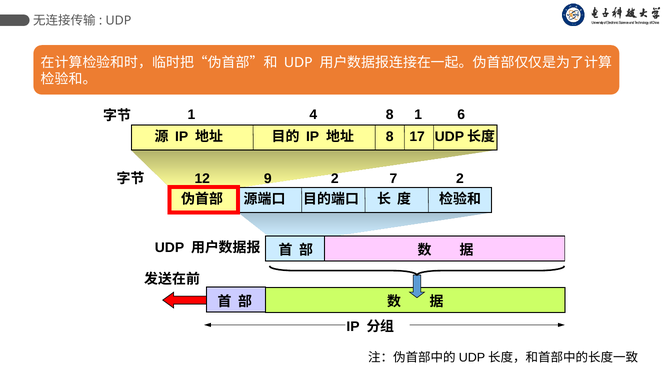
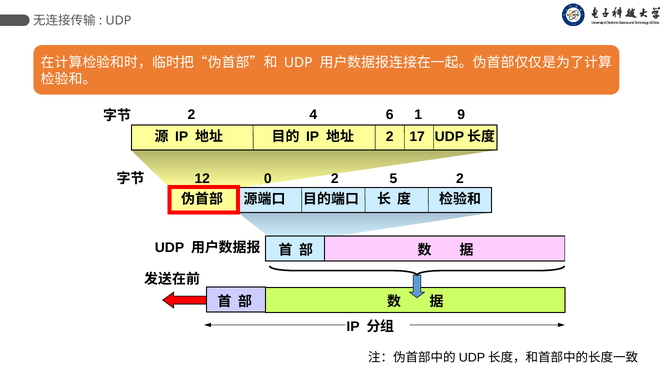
1 at (191, 115): 1 -> 2
4 8: 8 -> 6
6: 6 -> 9
8 at (390, 137): 8 -> 2
9: 9 -> 0
7: 7 -> 5
